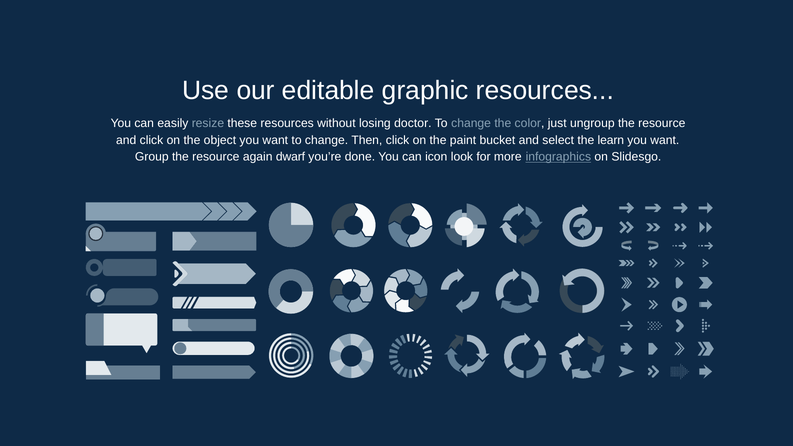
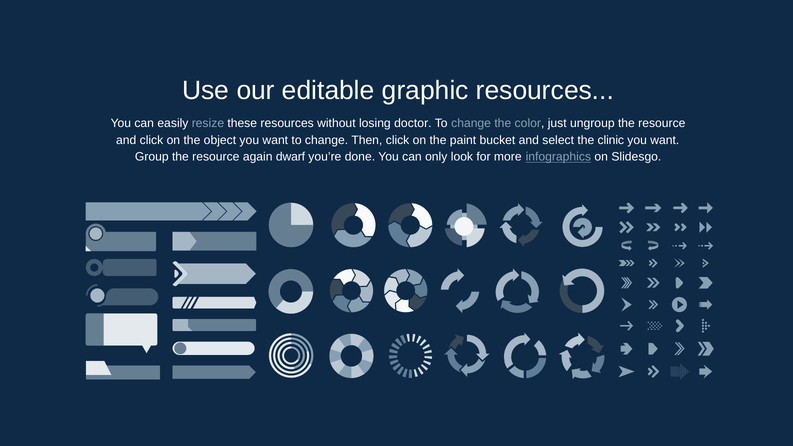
learn: learn -> clinic
icon: icon -> only
